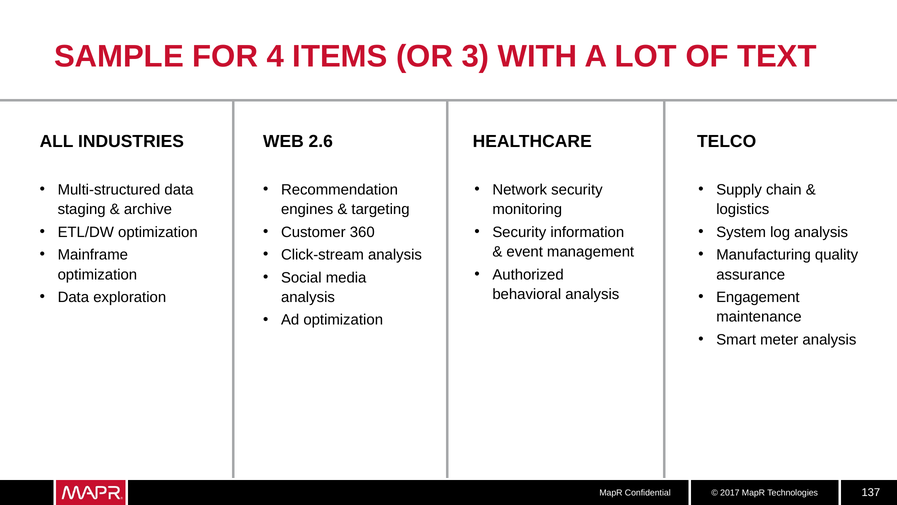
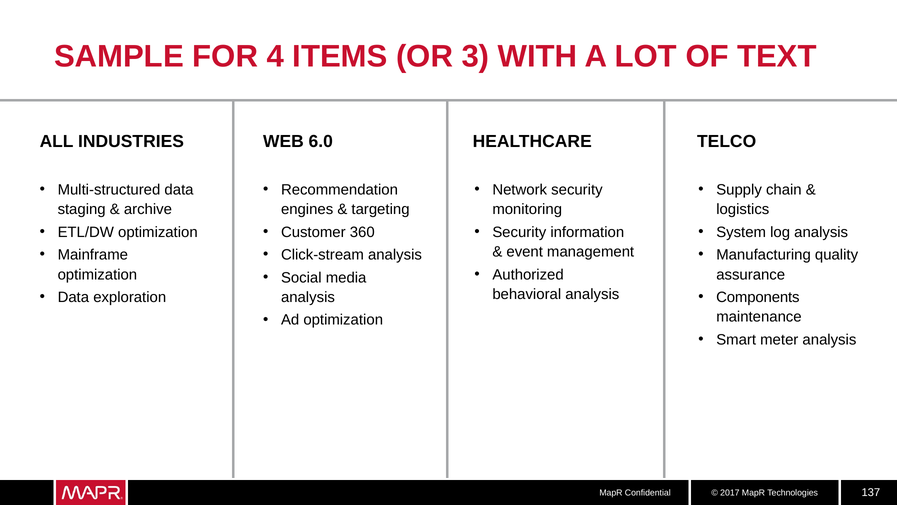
2.6: 2.6 -> 6.0
Engagement: Engagement -> Components
